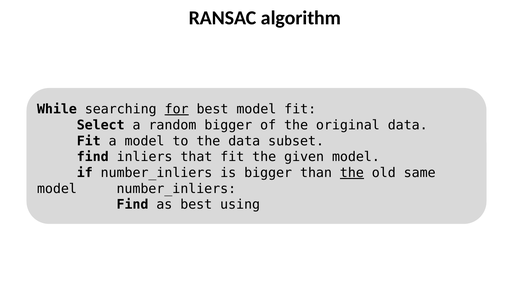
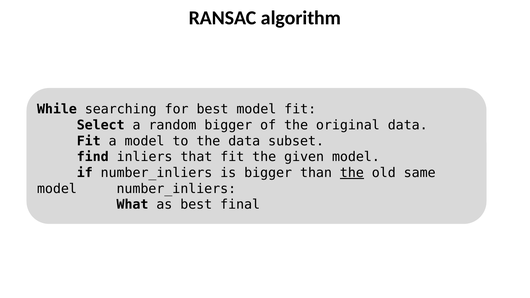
for underline: present -> none
Find at (132, 205): Find -> What
using: using -> final
